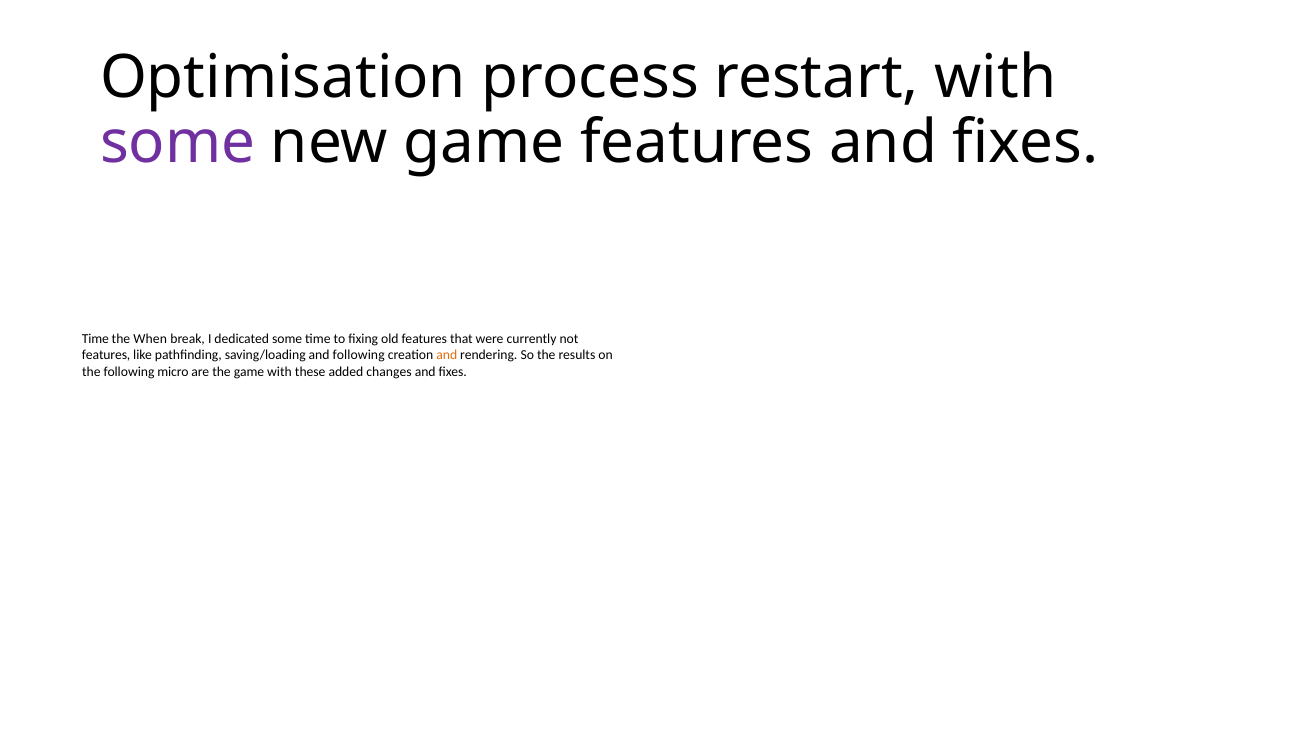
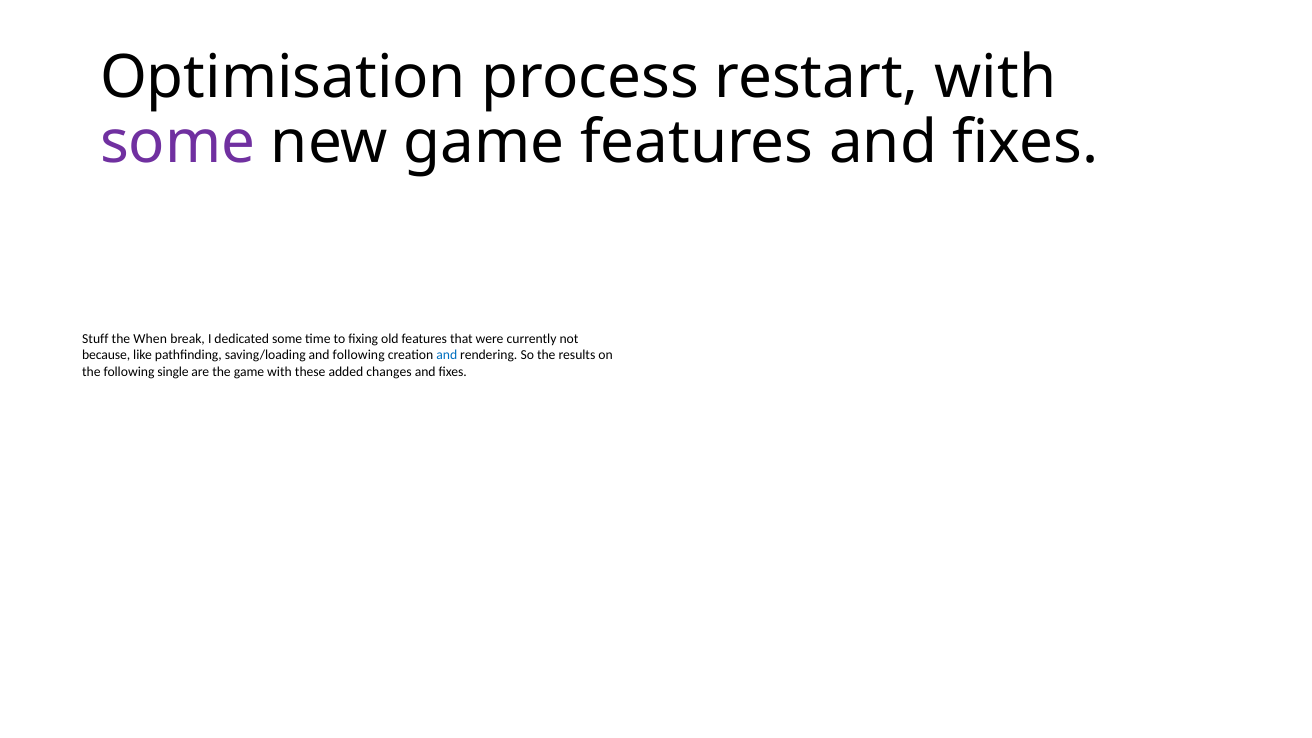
Time at (95, 339): Time -> Stuff
features at (106, 355): features -> because
and at (447, 355) colour: orange -> blue
micro: micro -> single
